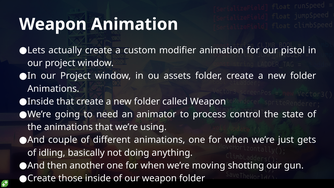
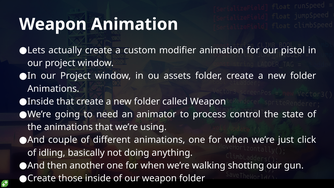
gets: gets -> click
moving: moving -> walking
